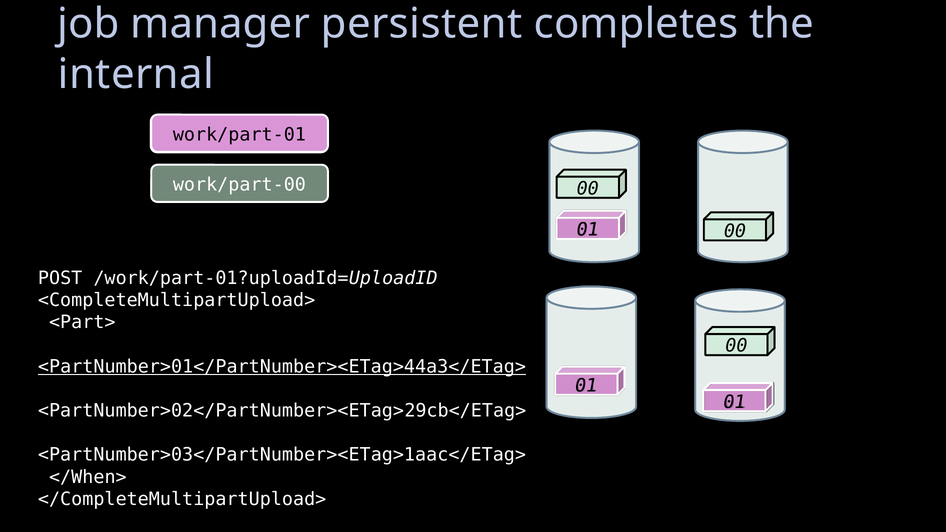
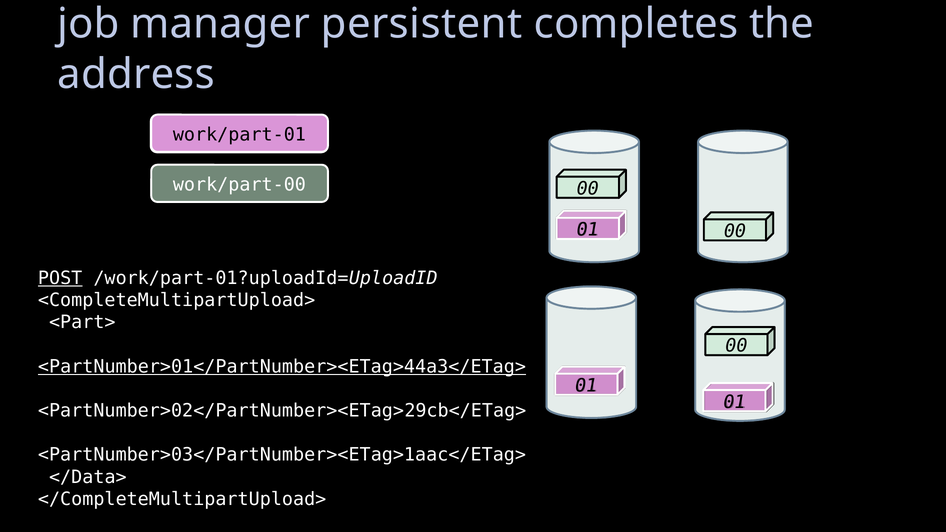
internal: internal -> address
POST underline: none -> present
</When>: </When> -> </Data>
